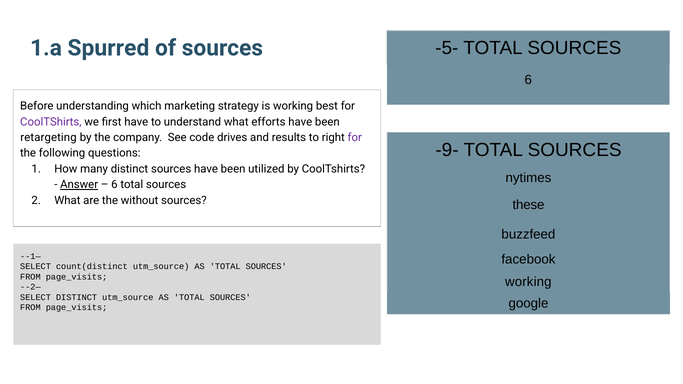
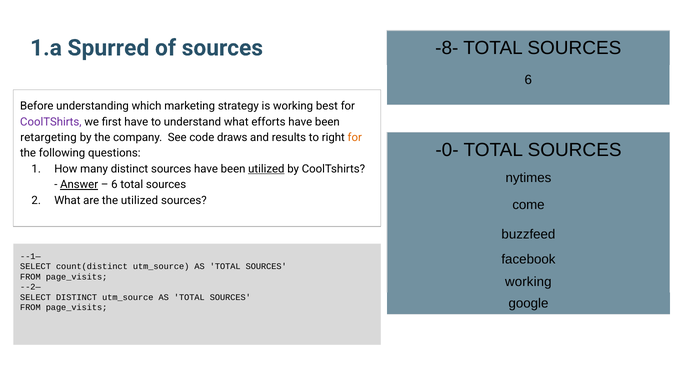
-5-: -5- -> -8-
drives: drives -> draws
for at (355, 138) colour: purple -> orange
-9-: -9- -> -0-
utilized at (266, 169) underline: none -> present
the without: without -> utilized
these: these -> come
